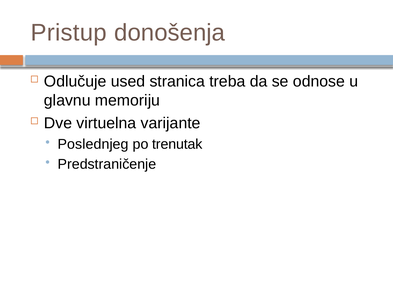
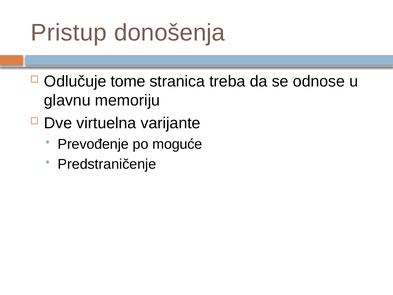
used: used -> tome
Poslednjeg: Poslednjeg -> Prevođenje
trenutak: trenutak -> moguće
